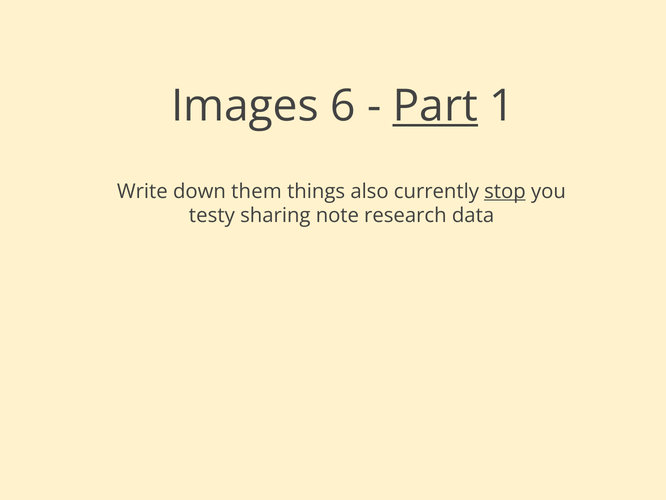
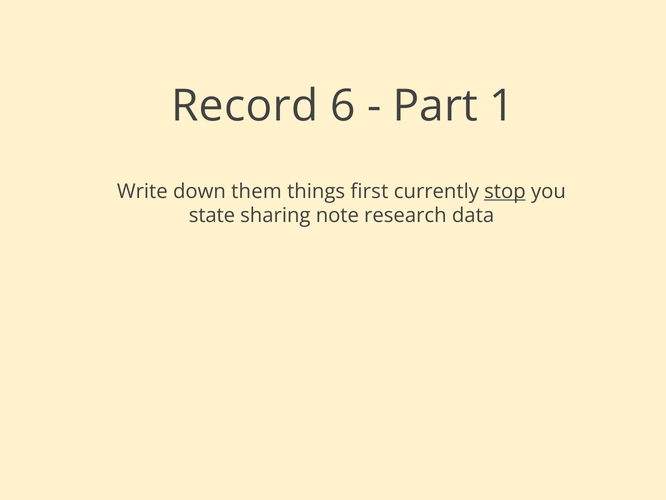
Images: Images -> Record
Part underline: present -> none
also: also -> first
testy: testy -> state
